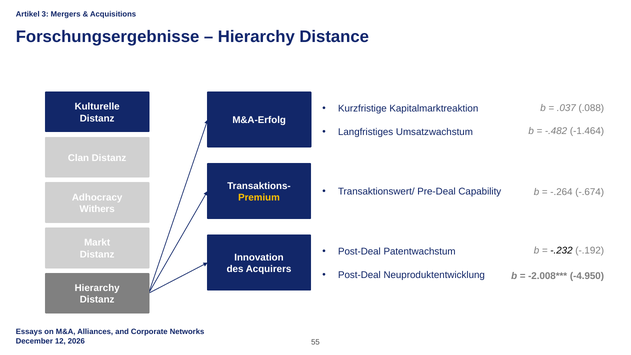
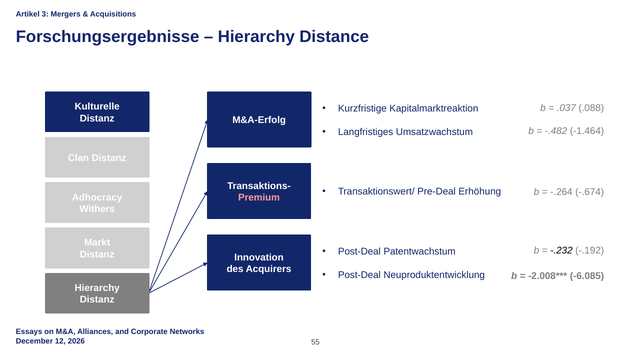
Capability: Capability -> Erhöhung
Premium colour: yellow -> pink
-4.950: -4.950 -> -6.085
